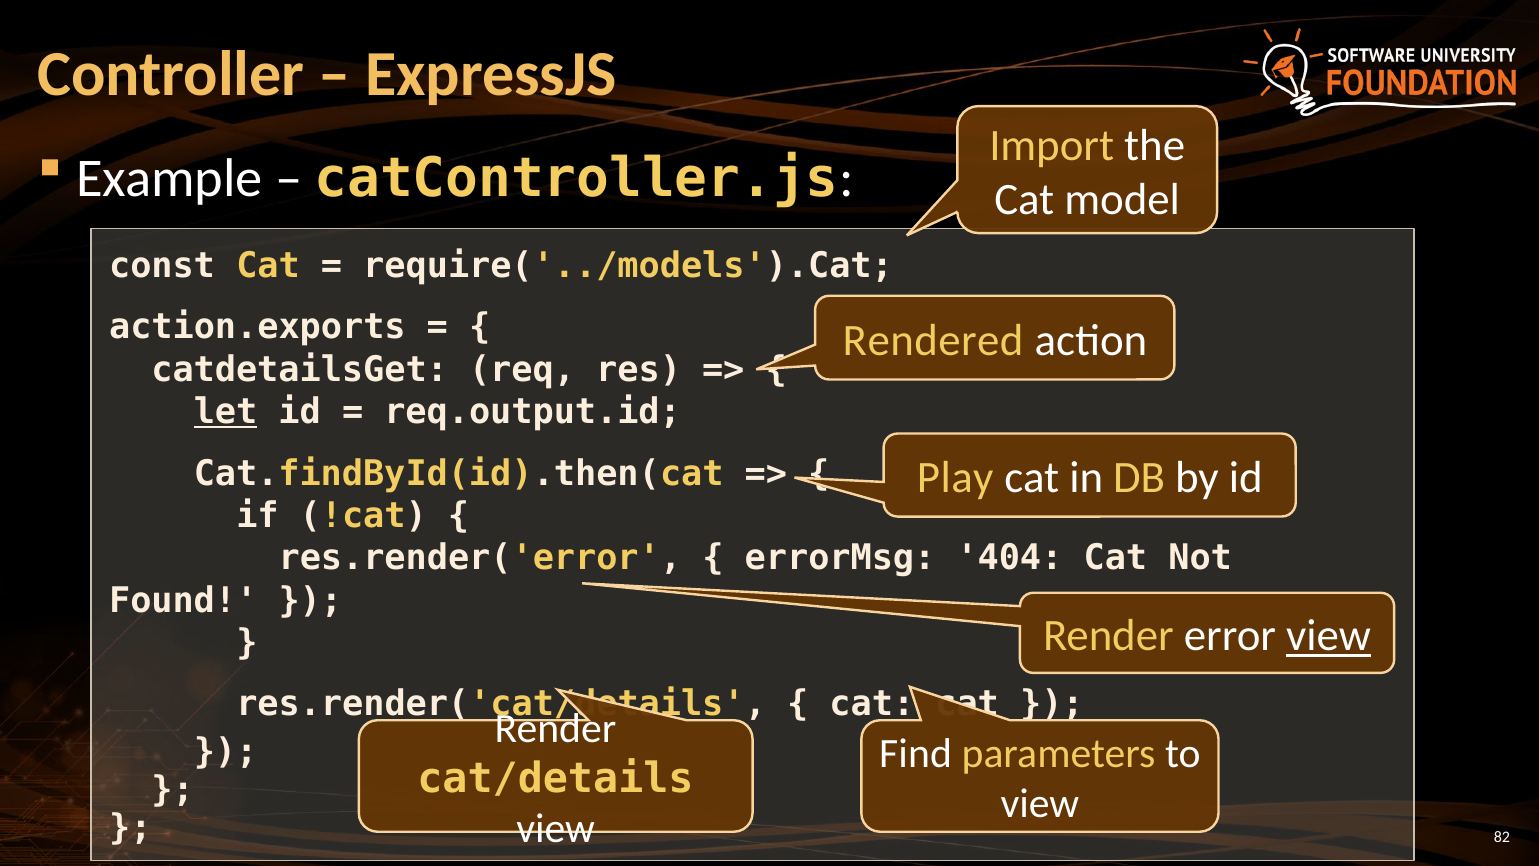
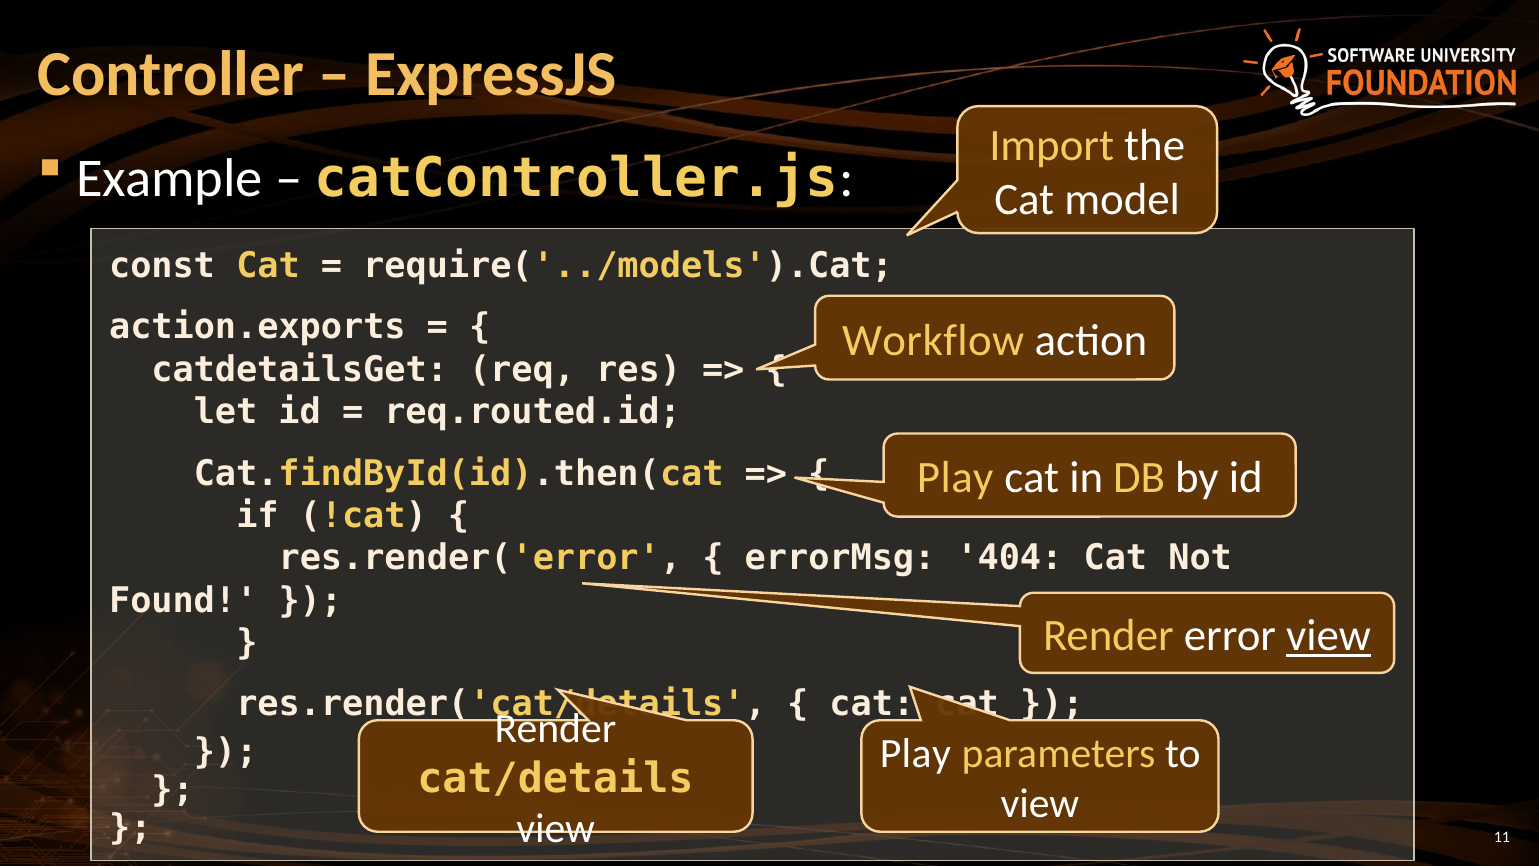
Rendered: Rendered -> Workflow
let underline: present -> none
req.output.id: req.output.id -> req.routed.id
Find at (915, 754): Find -> Play
82: 82 -> 11
